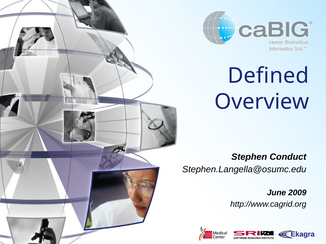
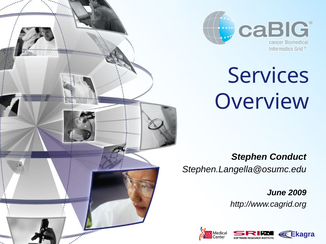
Defined: Defined -> Services
